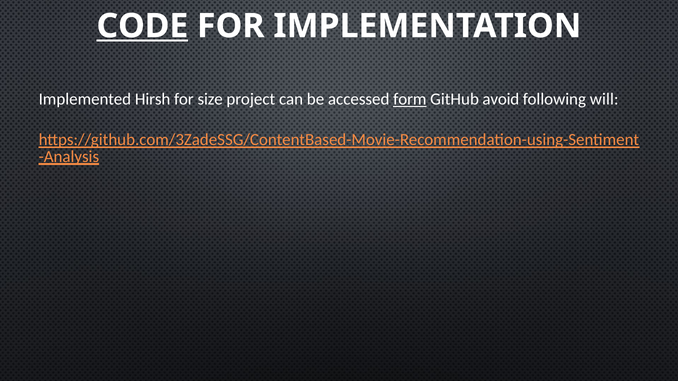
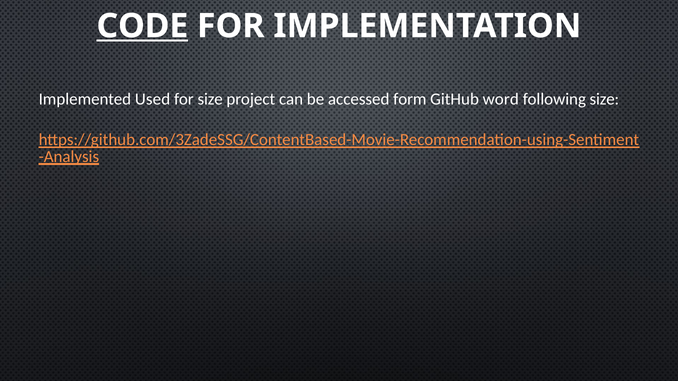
Hirsh: Hirsh -> Used
form underline: present -> none
avoid: avoid -> word
following will: will -> size
